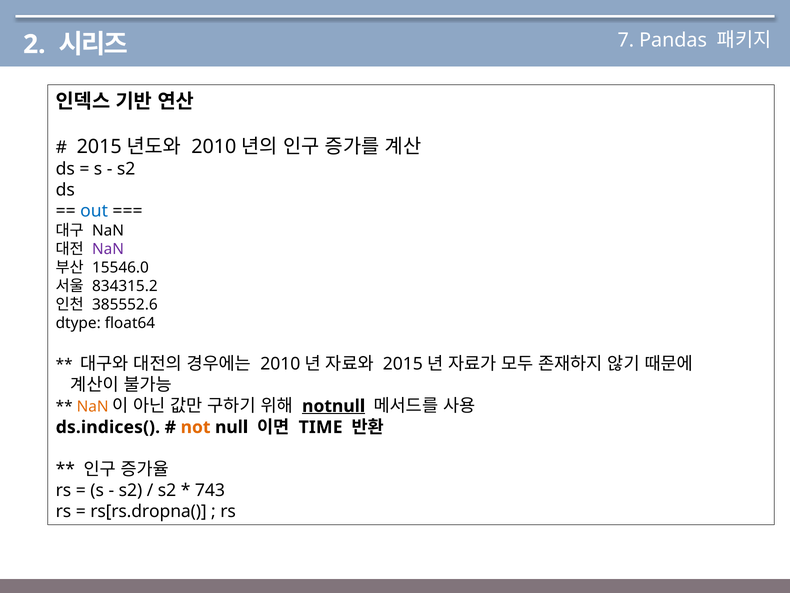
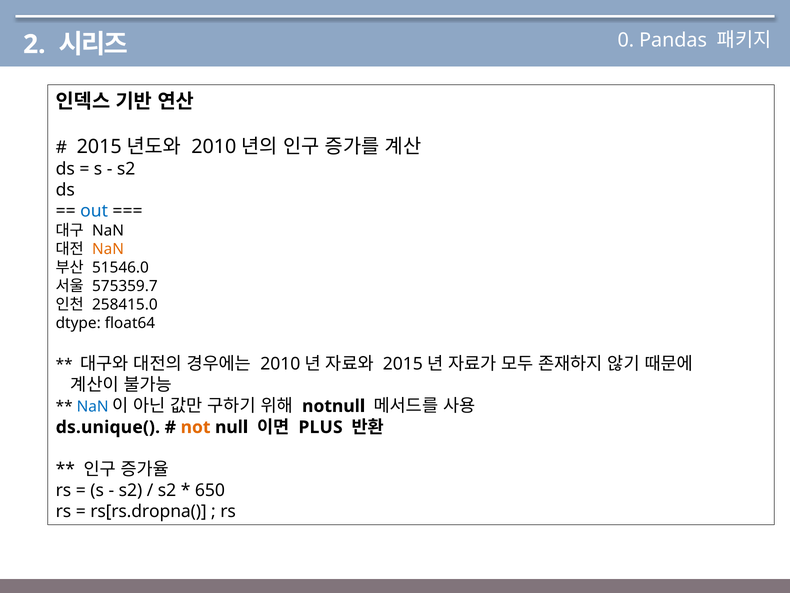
7: 7 -> 0
NaN at (108, 249) colour: purple -> orange
15546.0: 15546.0 -> 51546.0
834315.2: 834315.2 -> 575359.7
385552.6: 385552.6 -> 258415.0
NaN at (93, 407) colour: orange -> blue
notnull underline: present -> none
ds.indices(: ds.indices( -> ds.unique(
TIME: TIME -> PLUS
743: 743 -> 650
